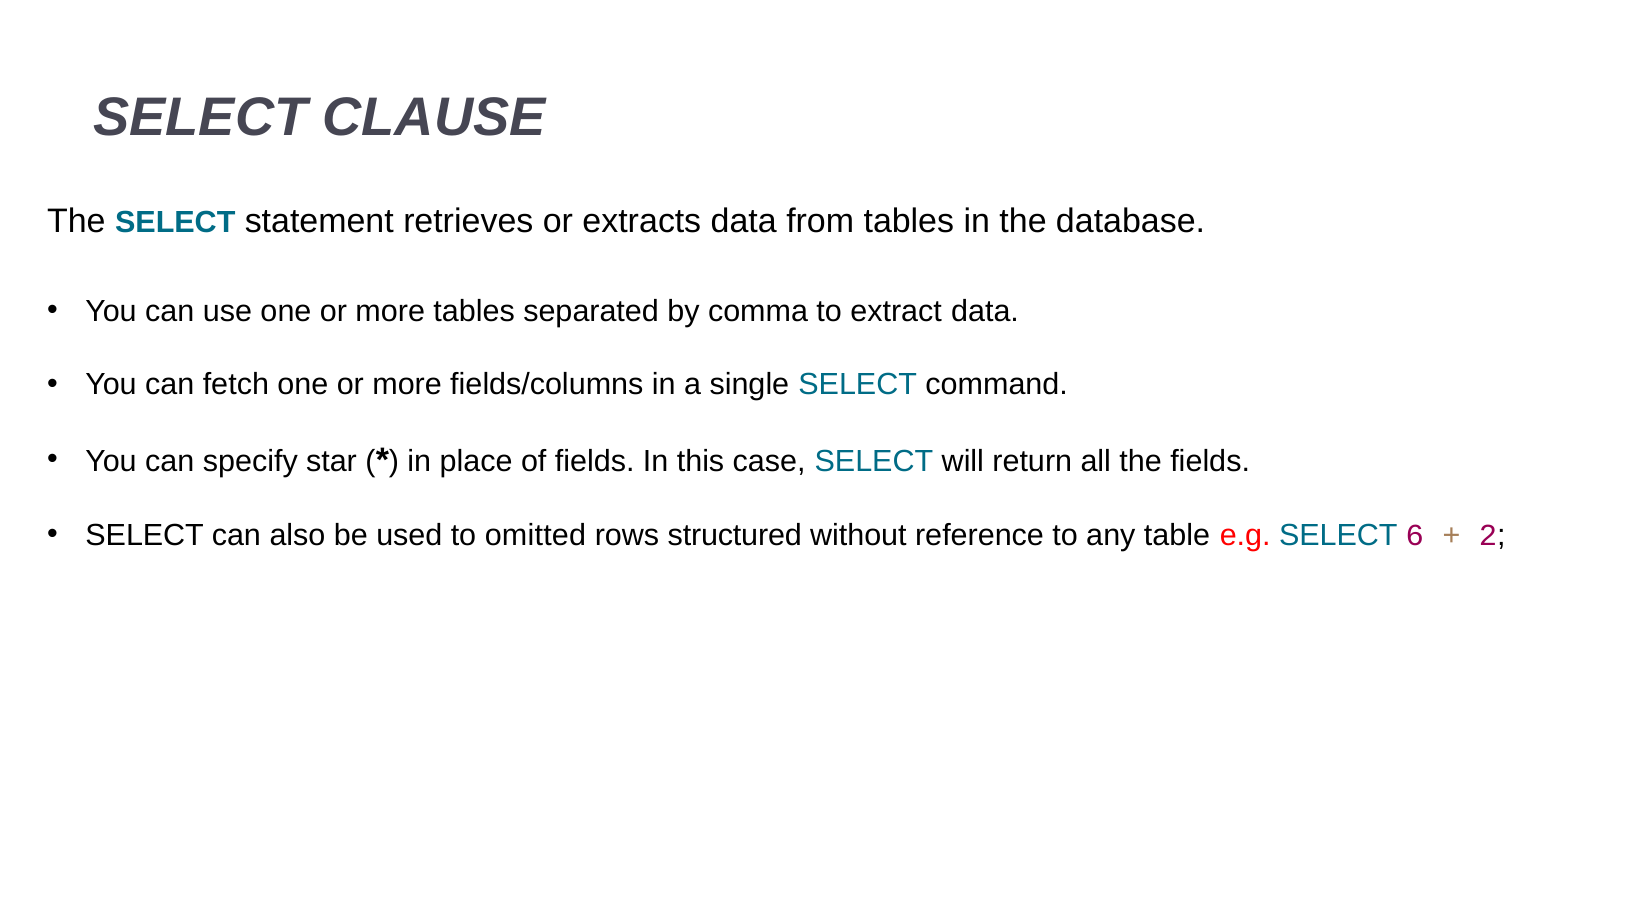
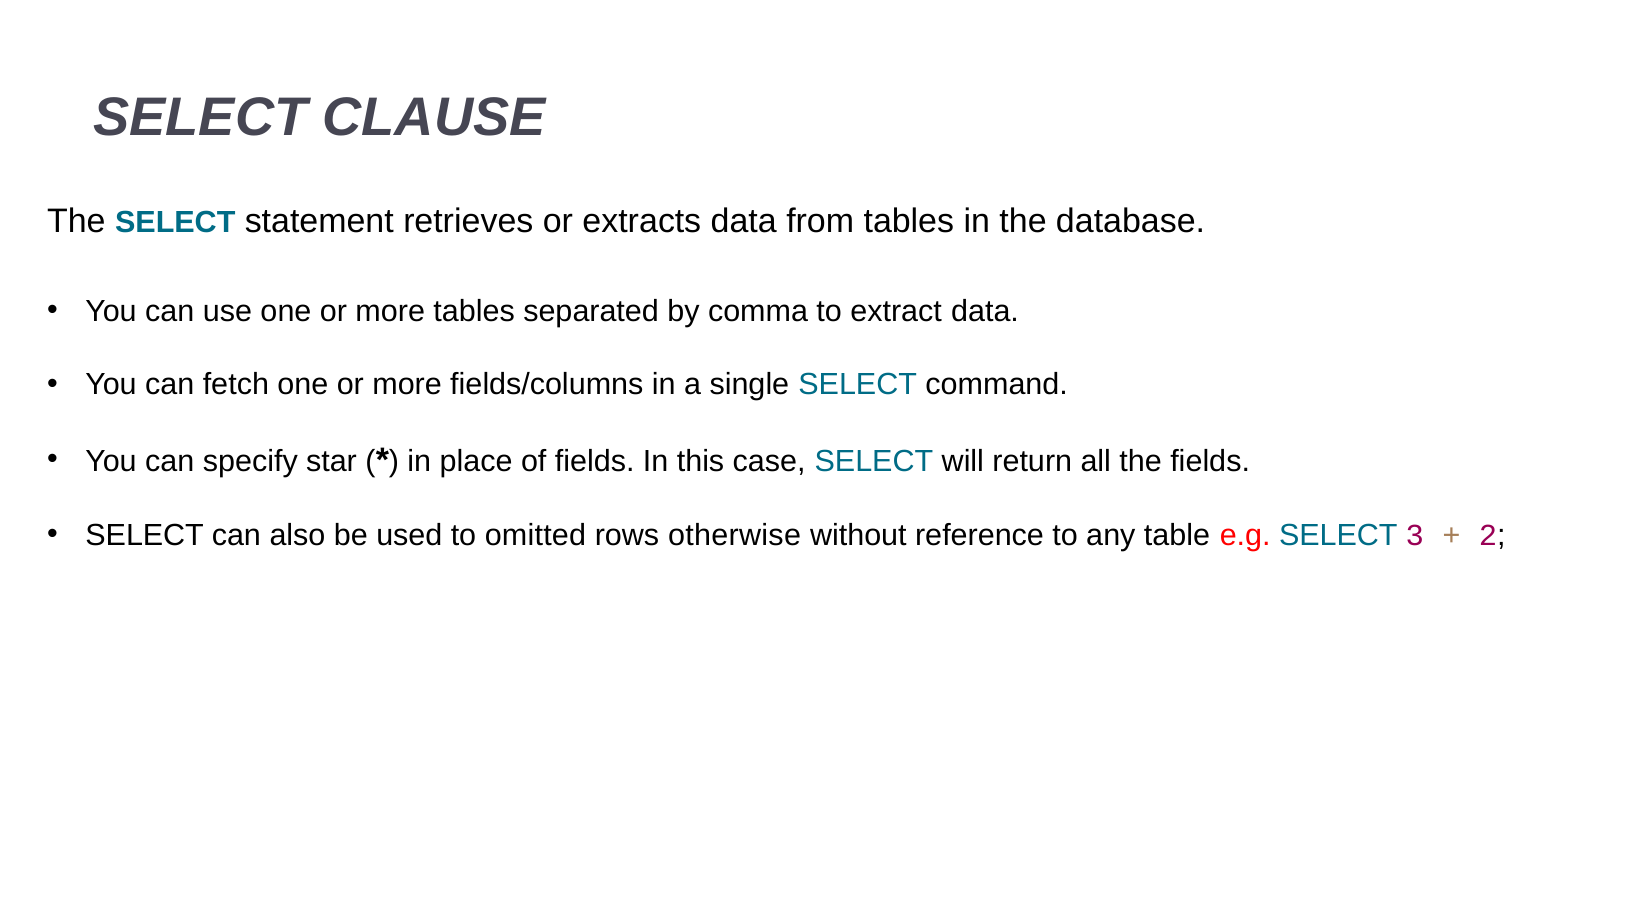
structured: structured -> otherwise
6: 6 -> 3
